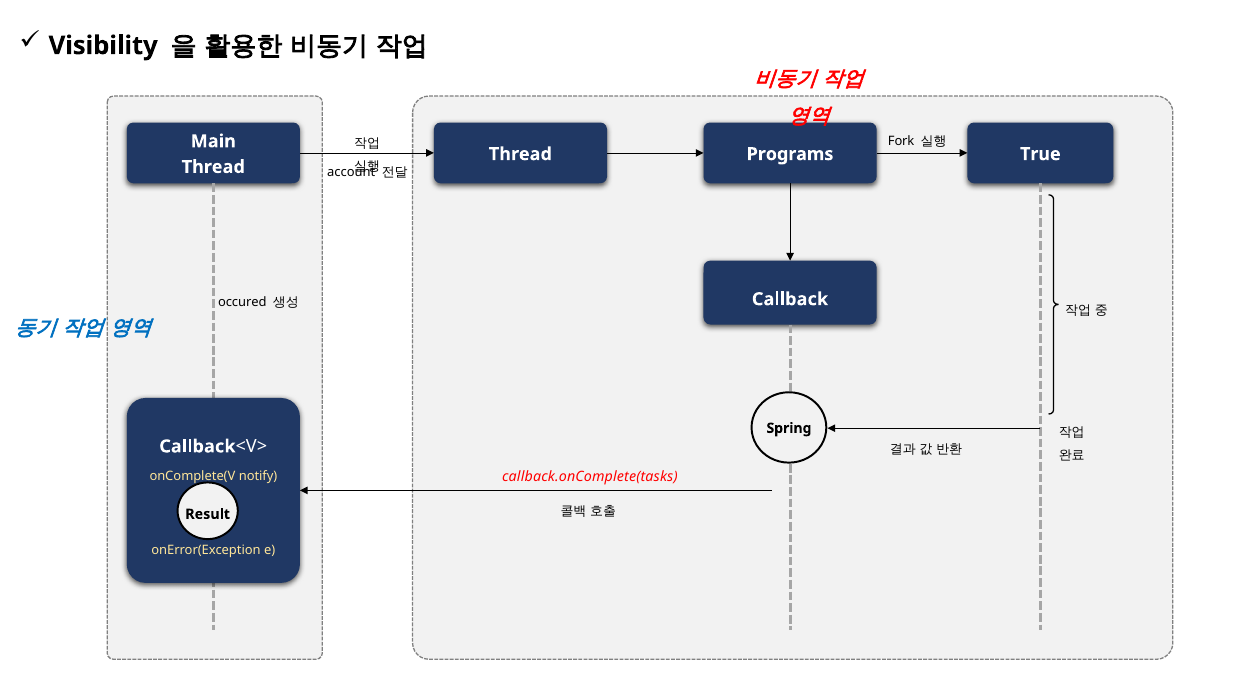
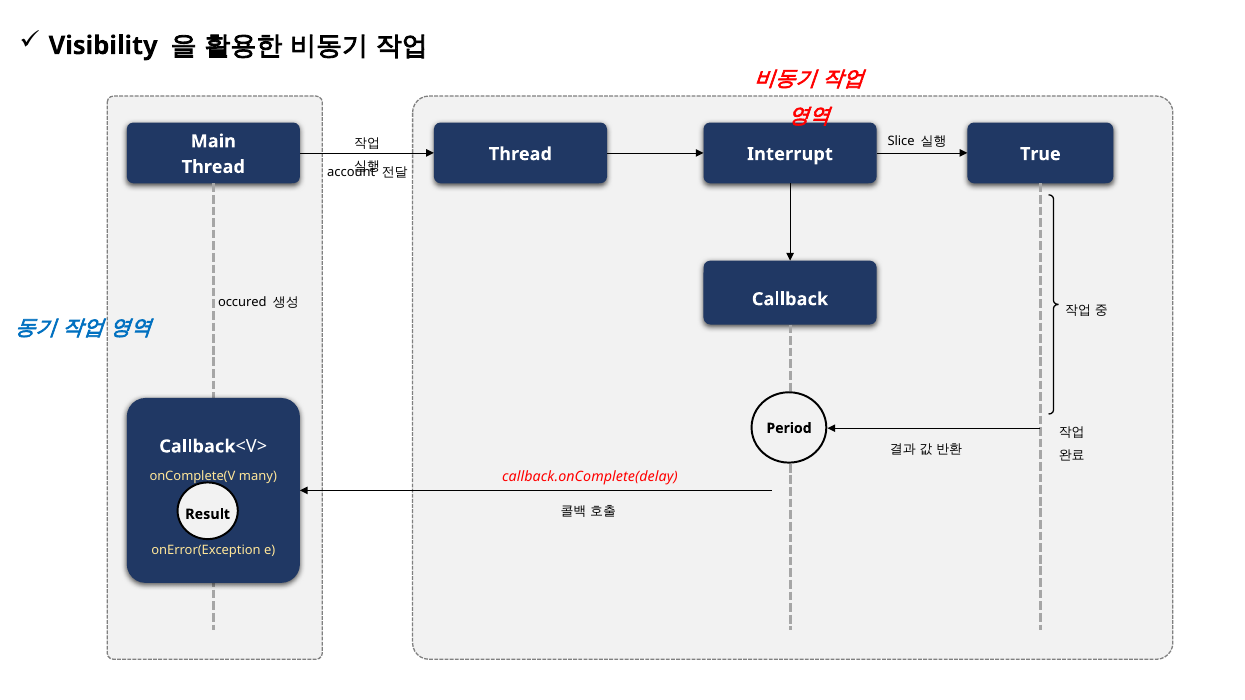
Fork: Fork -> Slice
Programs: Programs -> Interrupt
Spring: Spring -> Period
callback.onComplete(tasks: callback.onComplete(tasks -> callback.onComplete(delay
notify: notify -> many
